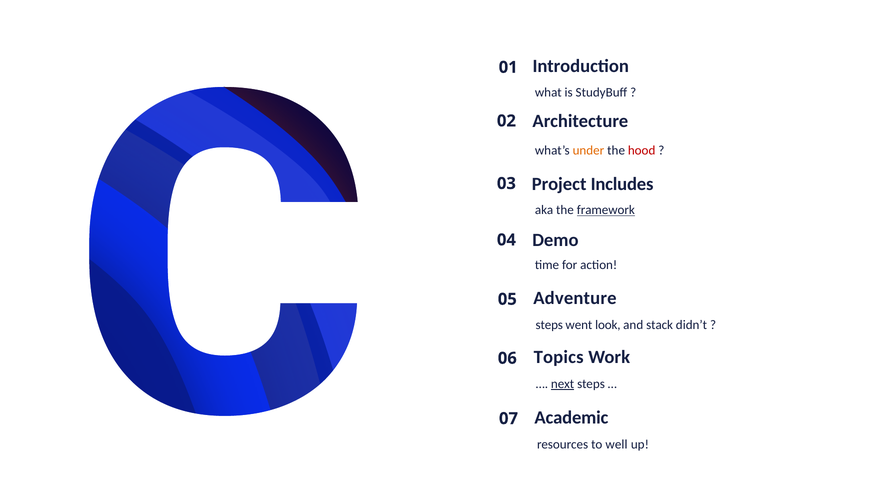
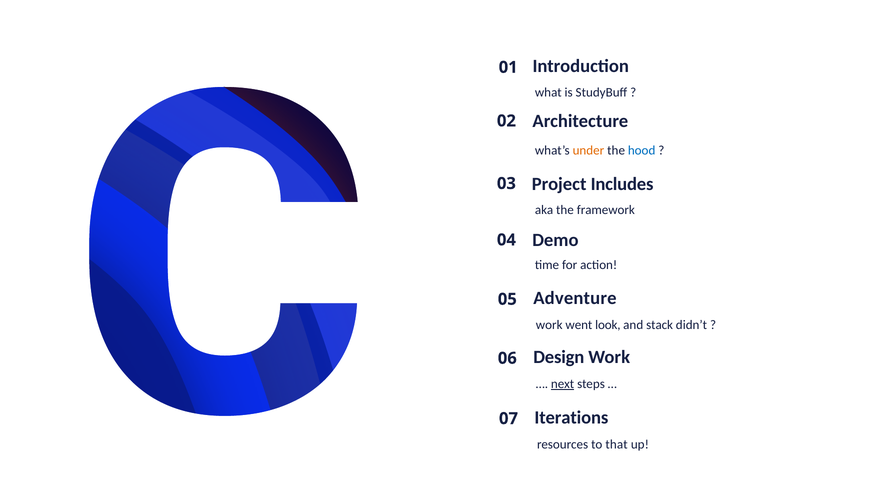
hood colour: red -> blue
framework underline: present -> none
steps at (549, 325): steps -> work
Topics: Topics -> Design
Academic: Academic -> Iterations
well: well -> that
